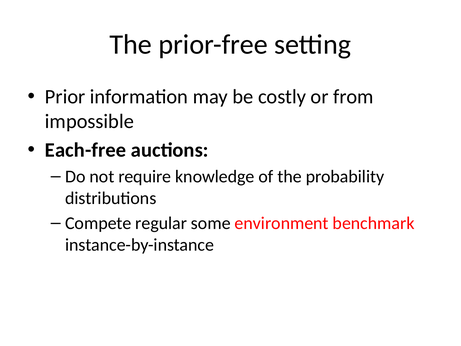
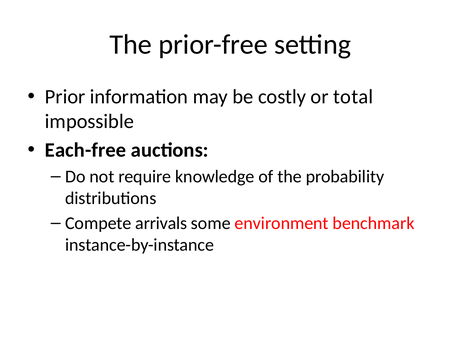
from: from -> total
regular: regular -> arrivals
